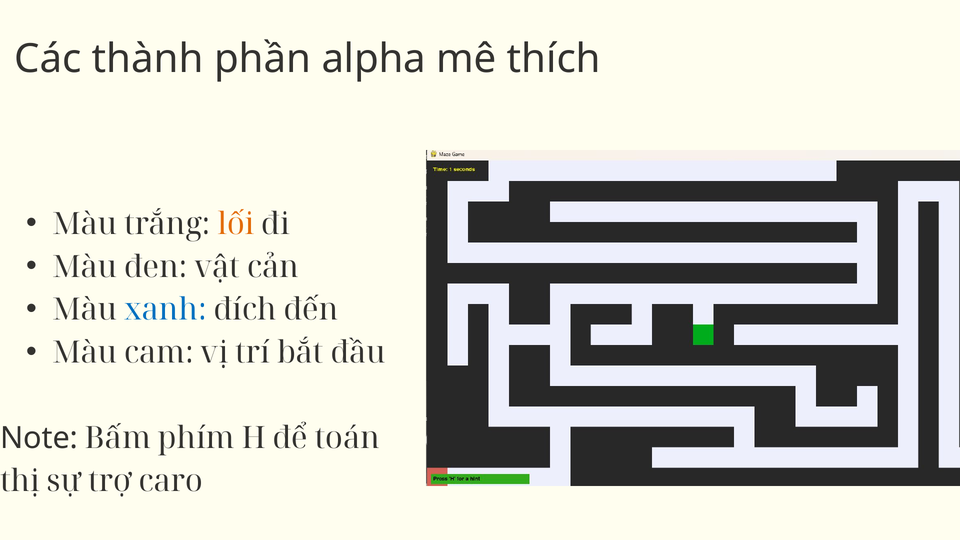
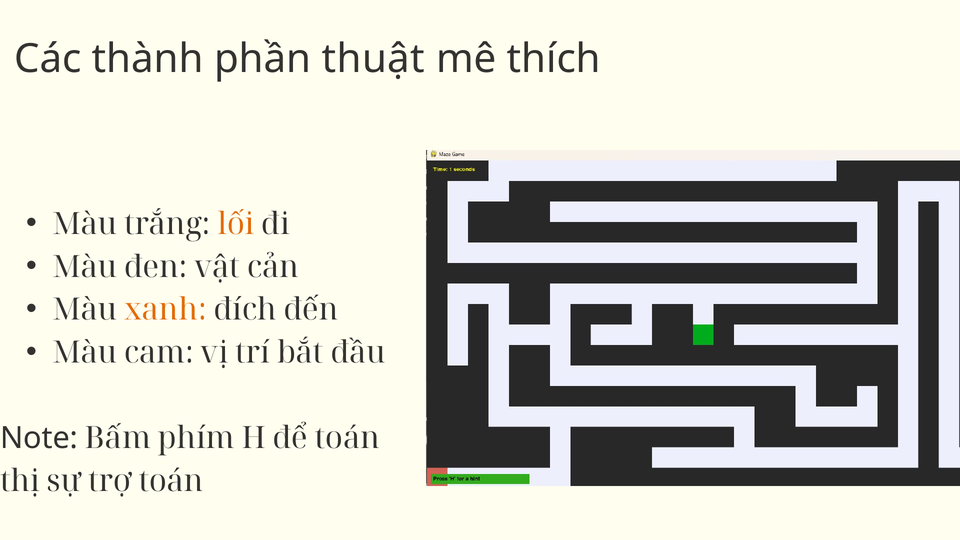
alpha: alpha -> thuật
xanh colour: blue -> orange
trợ caro: caro -> toán
